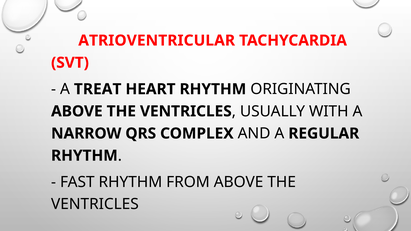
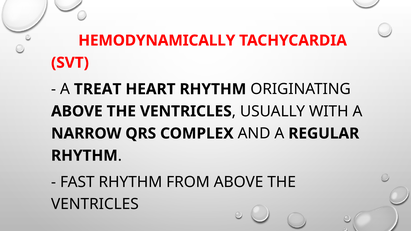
ATRIOVENTRICULAR: ATRIOVENTRICULAR -> HEMODYNAMICALLY
